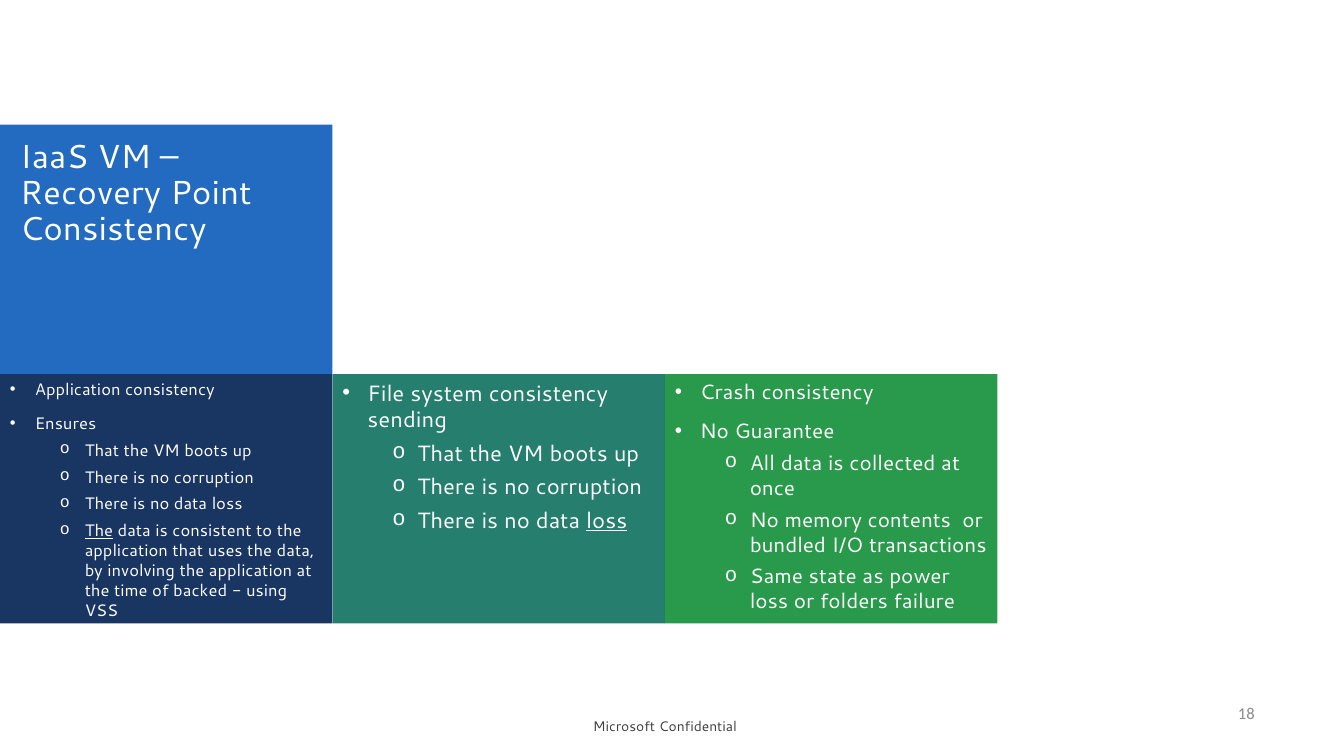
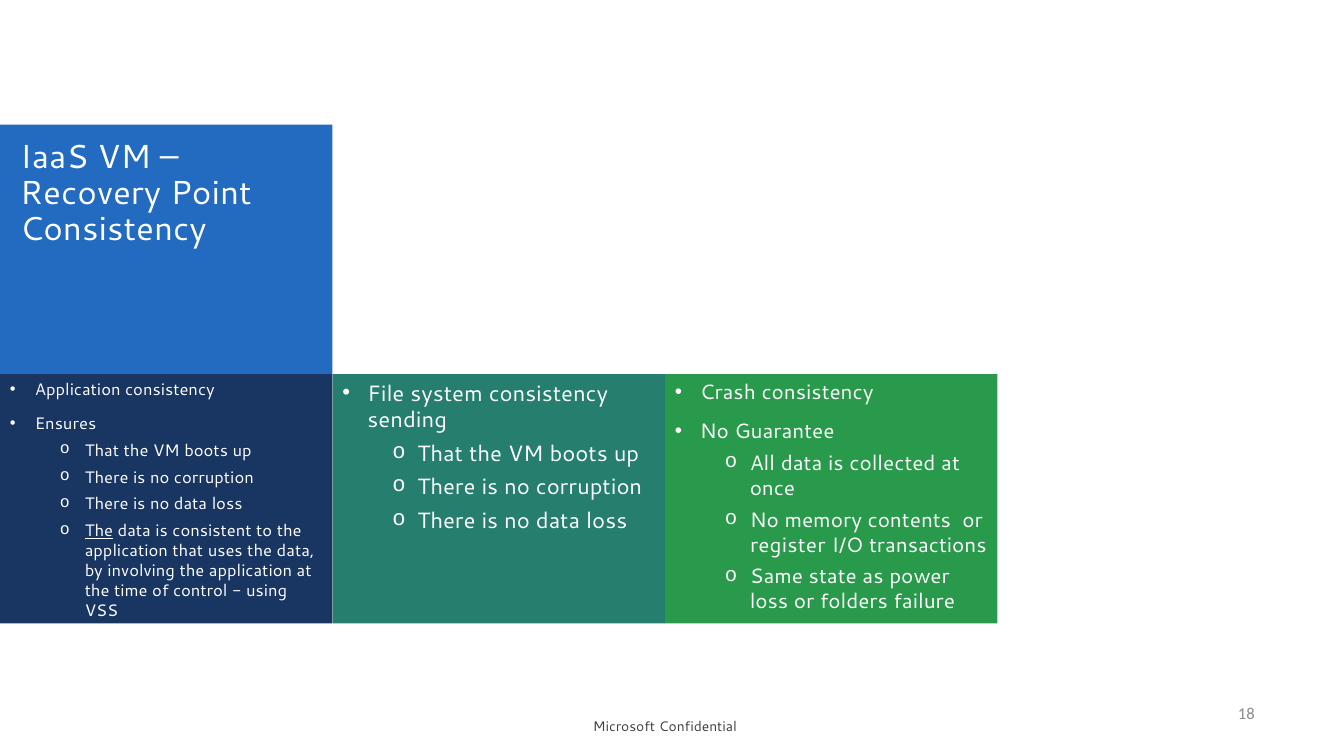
loss at (607, 521) underline: present -> none
bundled: bundled -> register
backed: backed -> control
